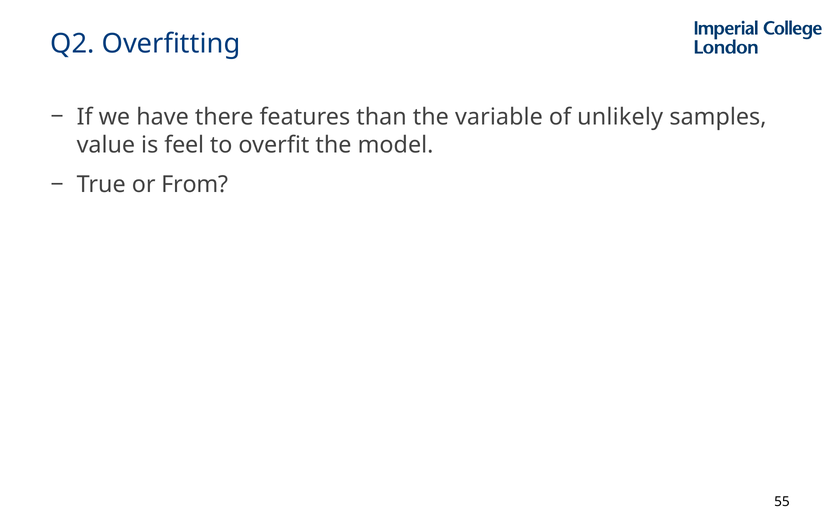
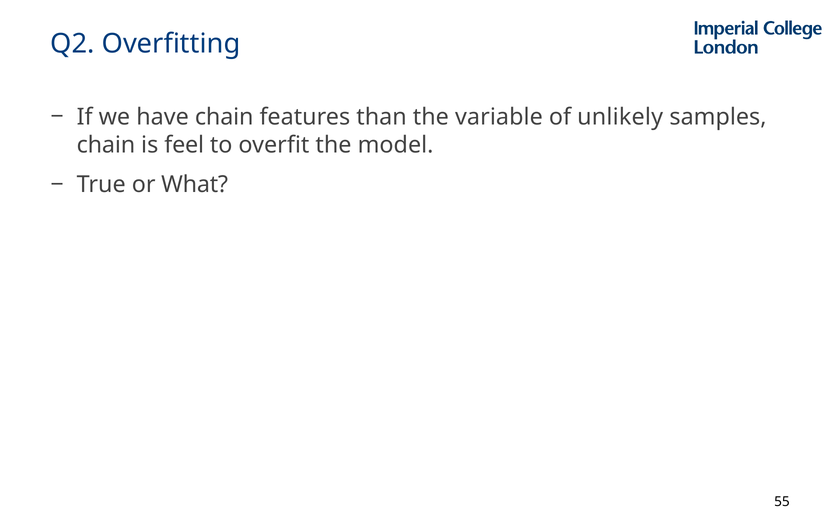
have there: there -> chain
value at (106, 145): value -> chain
From: From -> What
